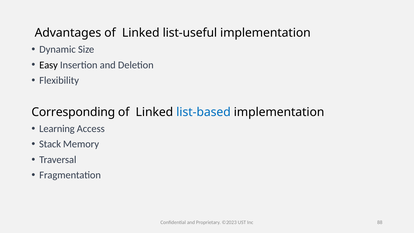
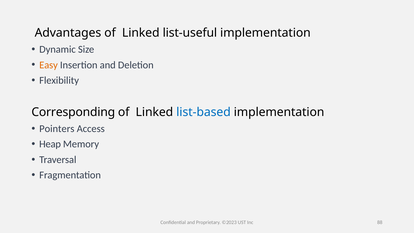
Easy colour: black -> orange
Learning: Learning -> Pointers
Stack: Stack -> Heap
